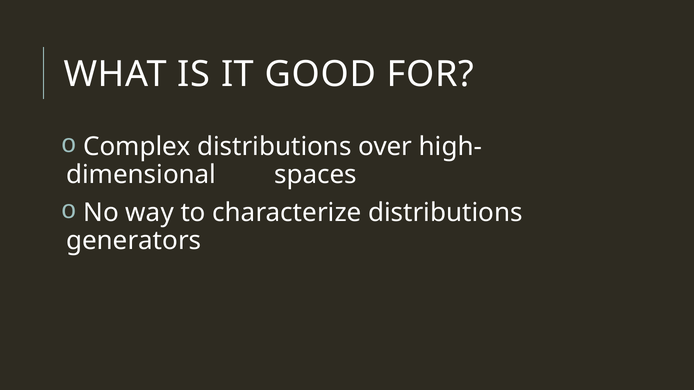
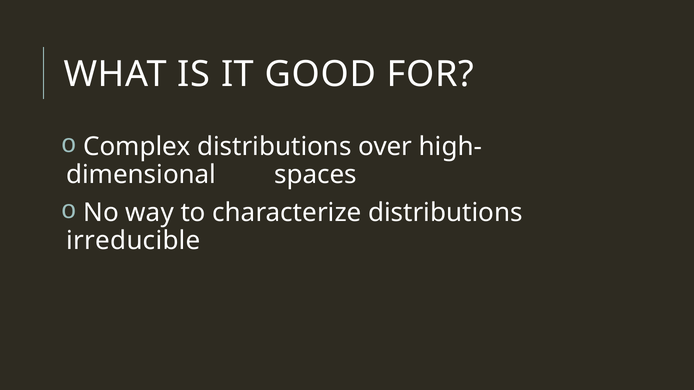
generators: generators -> irreducible
